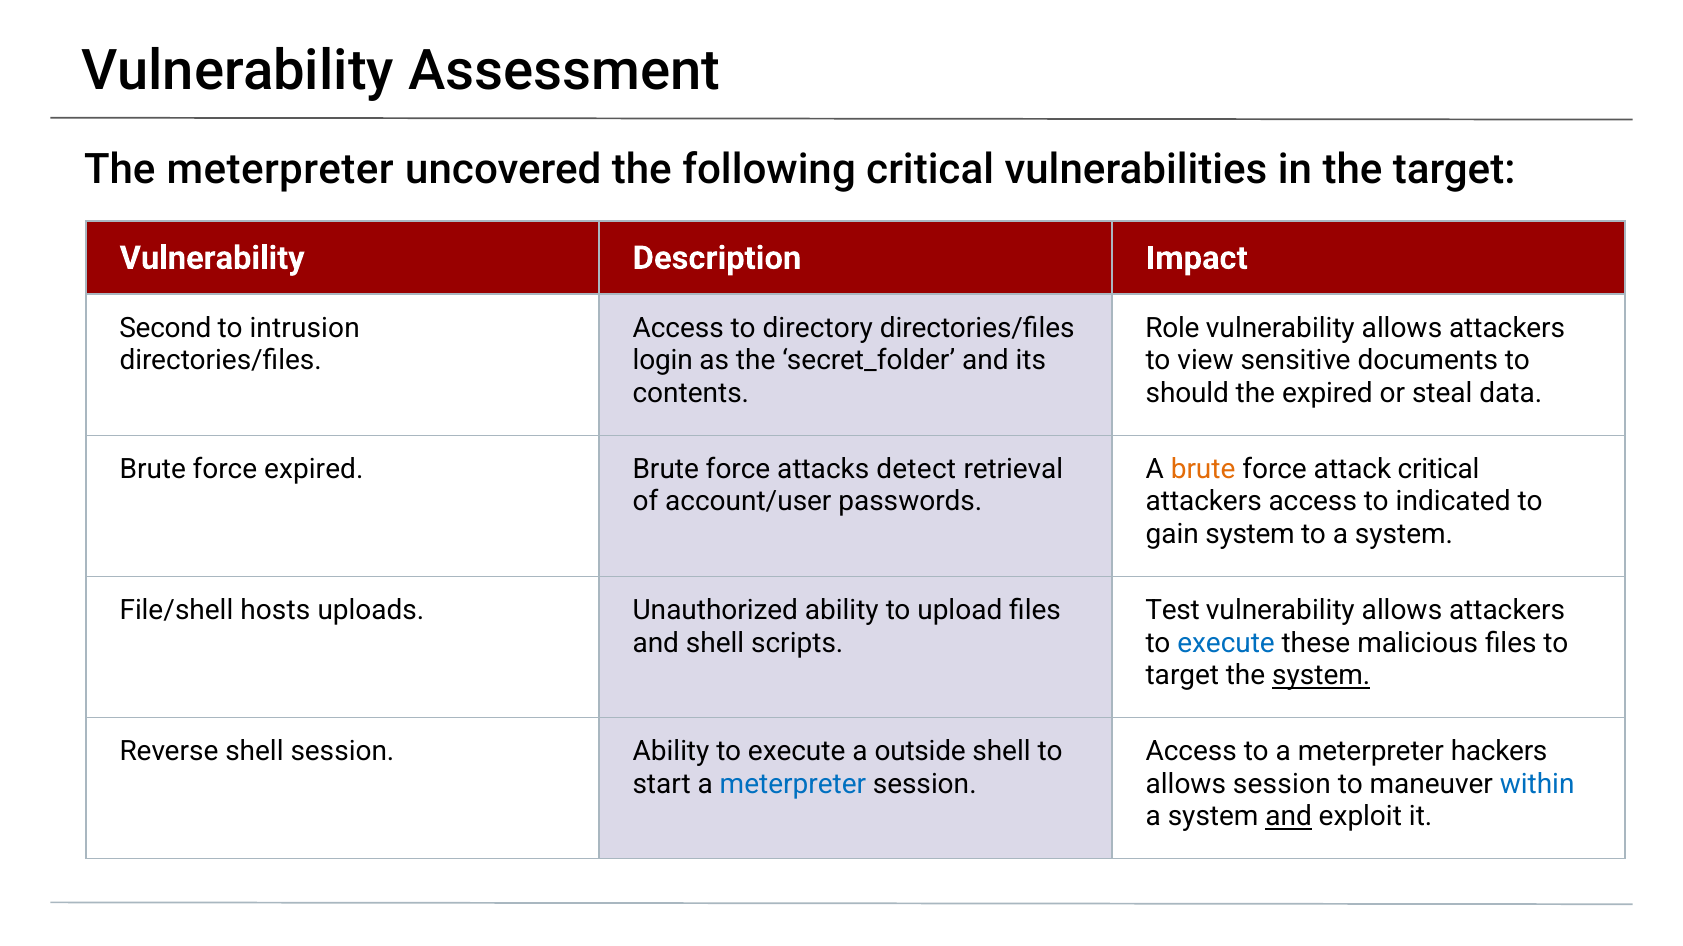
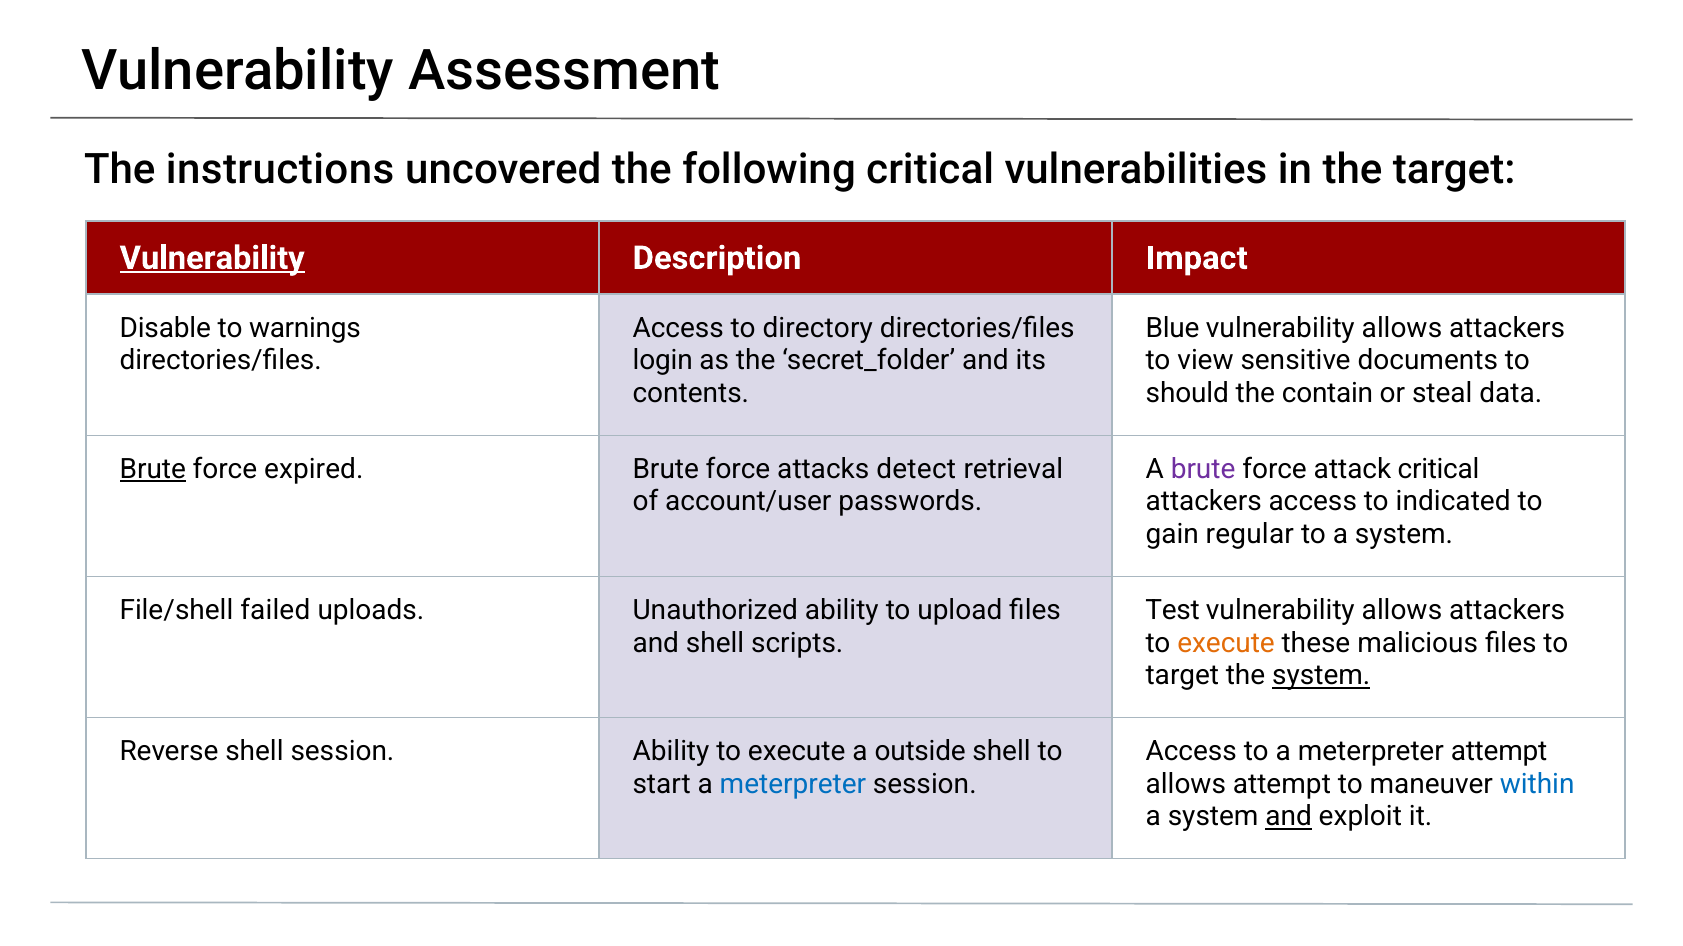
The meterpreter: meterpreter -> instructions
Vulnerability at (212, 258) underline: none -> present
Second: Second -> Disable
intrusion: intrusion -> warnings
Role: Role -> Blue
the expired: expired -> contain
Brute at (153, 469) underline: none -> present
brute at (1203, 469) colour: orange -> purple
gain system: system -> regular
hosts: hosts -> failed
execute at (1226, 643) colour: blue -> orange
meterpreter hackers: hackers -> attempt
allows session: session -> attempt
